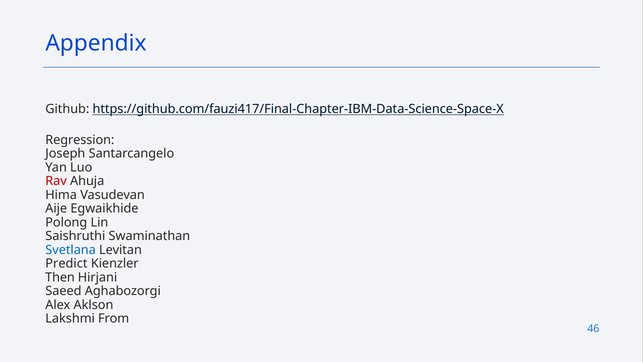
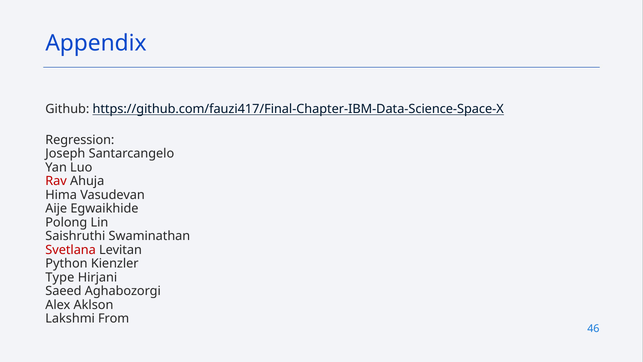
Svetlana colour: blue -> red
Predict: Predict -> Python
Then: Then -> Type
